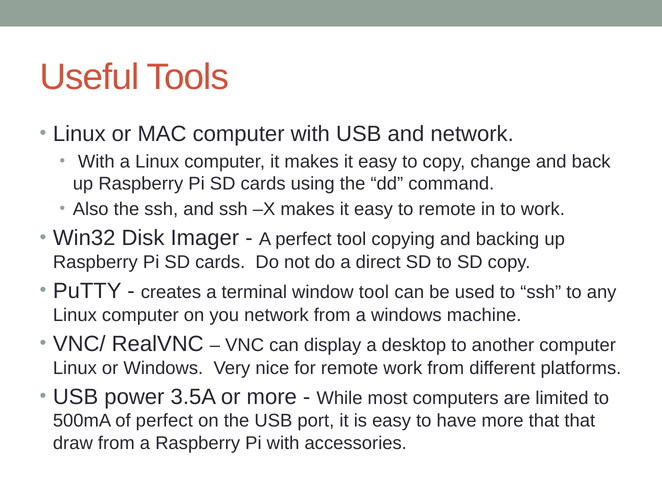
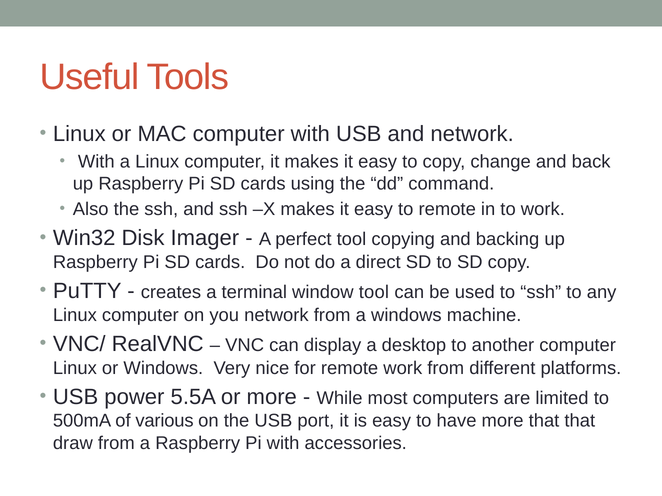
3.5A: 3.5A -> 5.5A
of perfect: perfect -> various
